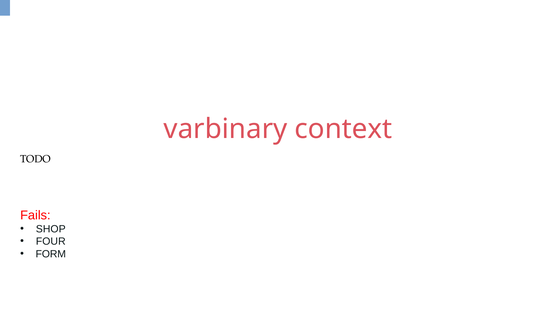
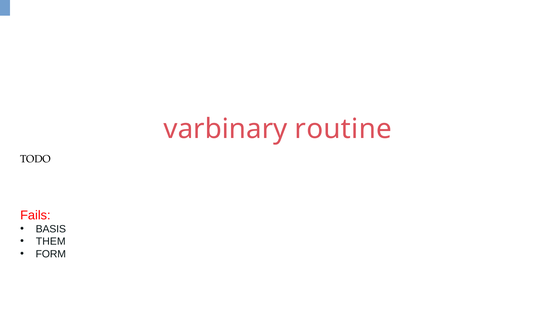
context: context -> routine
SHOP: SHOP -> BASIS
FOUR: FOUR -> THEM
